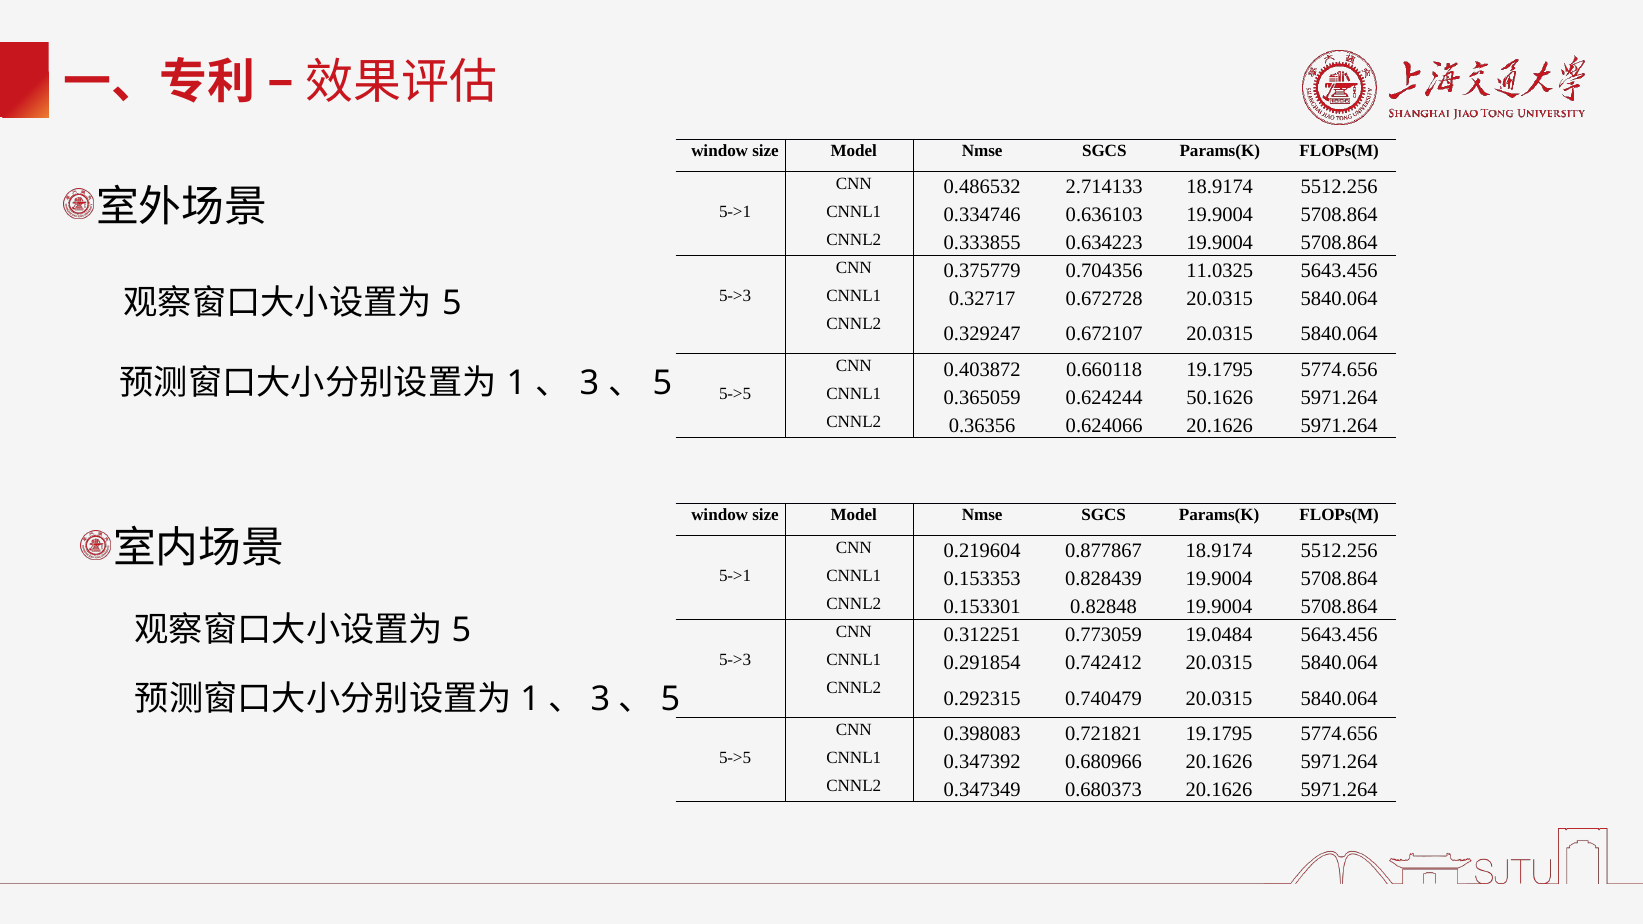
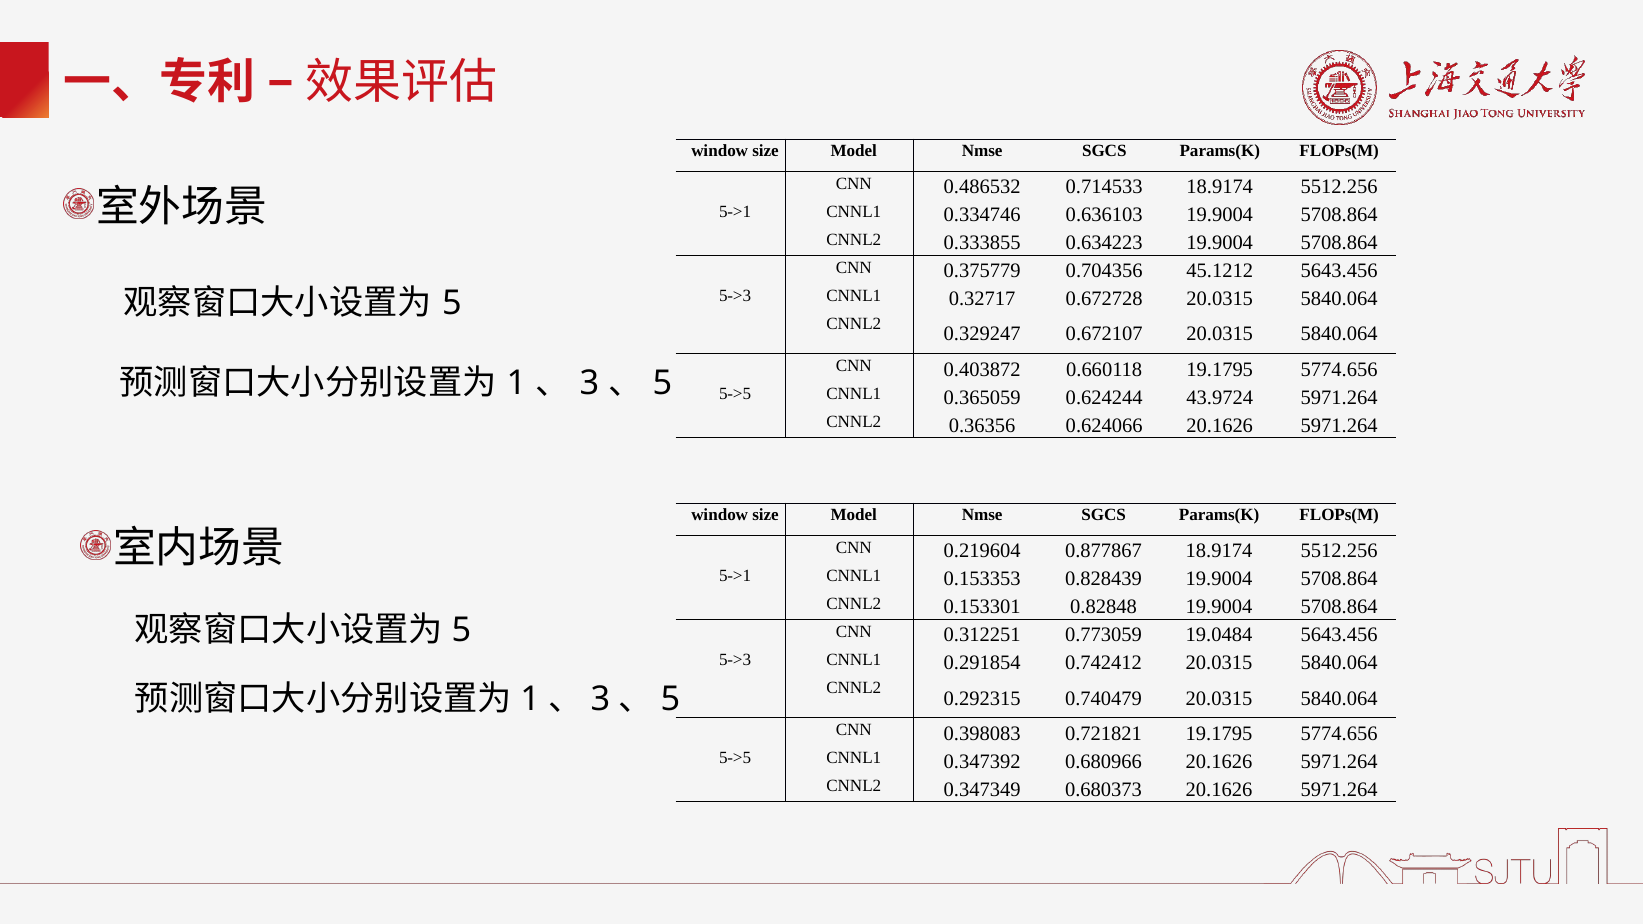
2.714133: 2.714133 -> 0.714533
11.0325: 11.0325 -> 45.1212
50.1626: 50.1626 -> 43.9724
